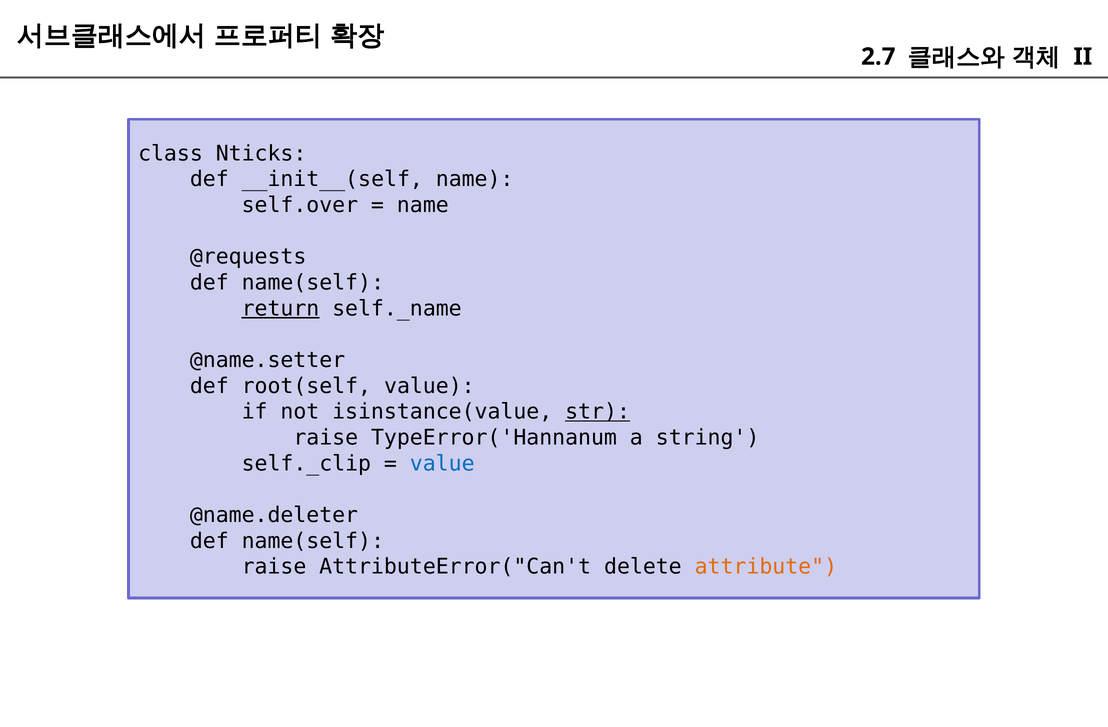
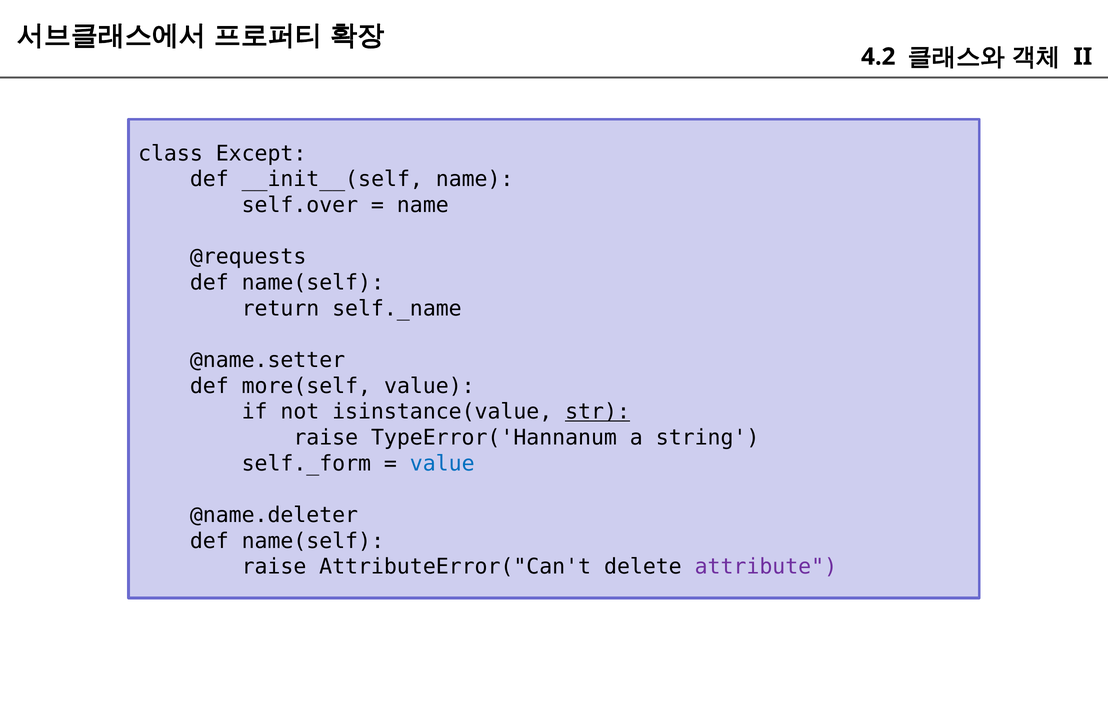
2.7: 2.7 -> 4.2
Nticks: Nticks -> Except
return underline: present -> none
root(self: root(self -> more(self
self._clip: self._clip -> self._form
attribute colour: orange -> purple
